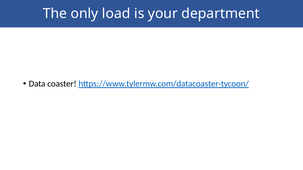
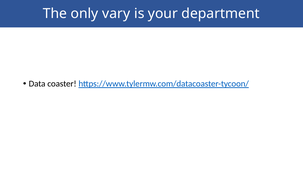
load: load -> vary
